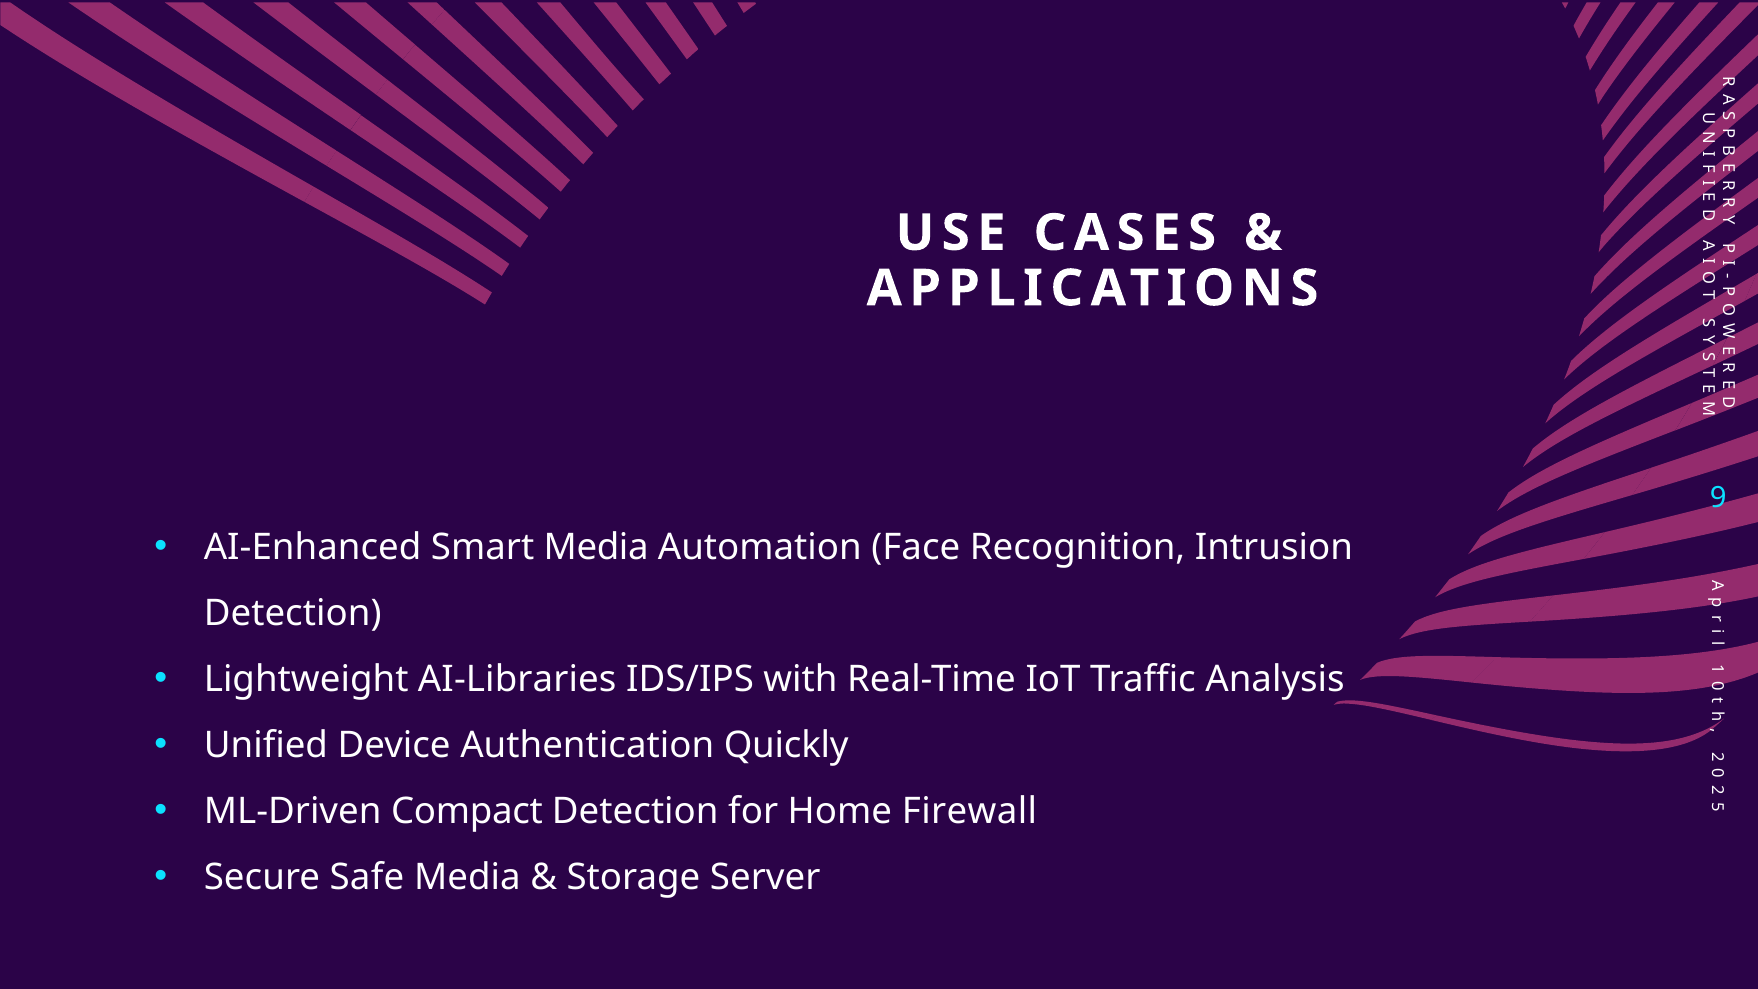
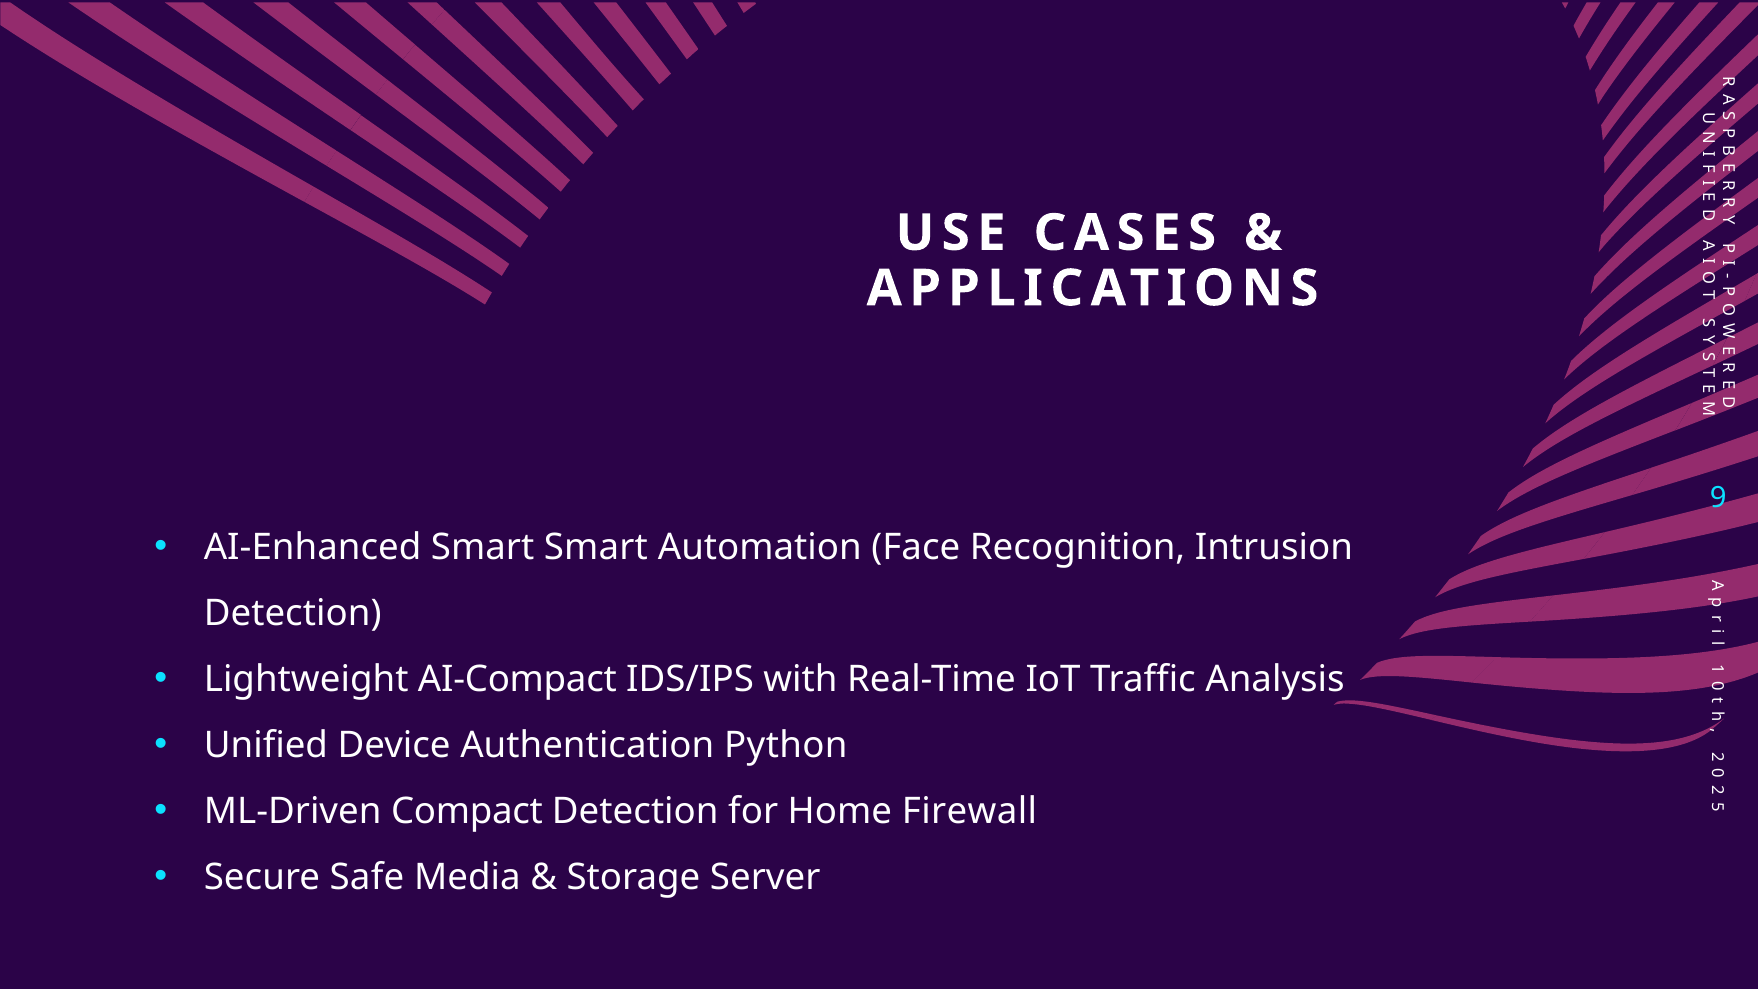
Smart Media: Media -> Smart
AI-Libraries: AI-Libraries -> AI-Compact
Quickly: Quickly -> Python
